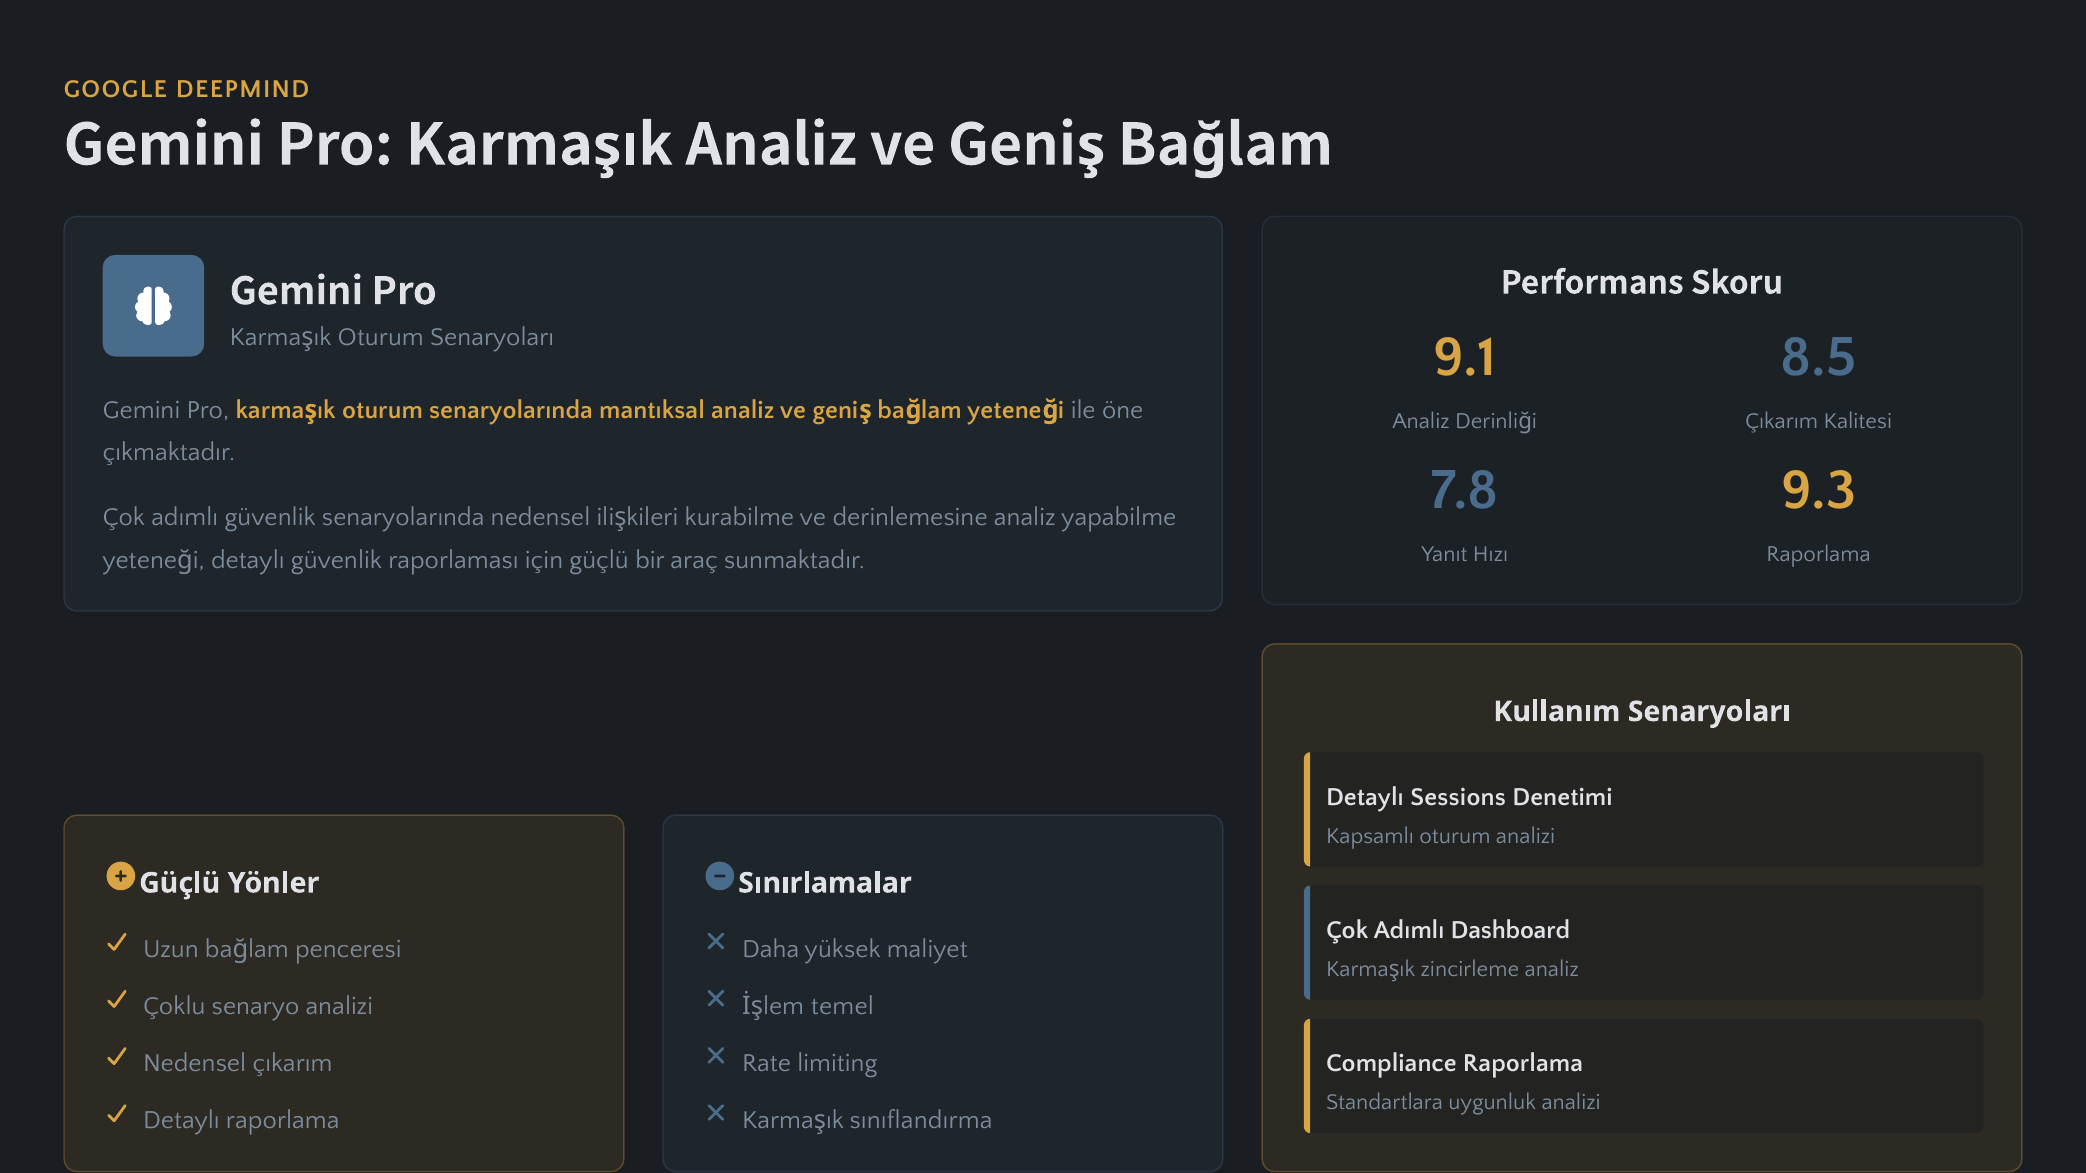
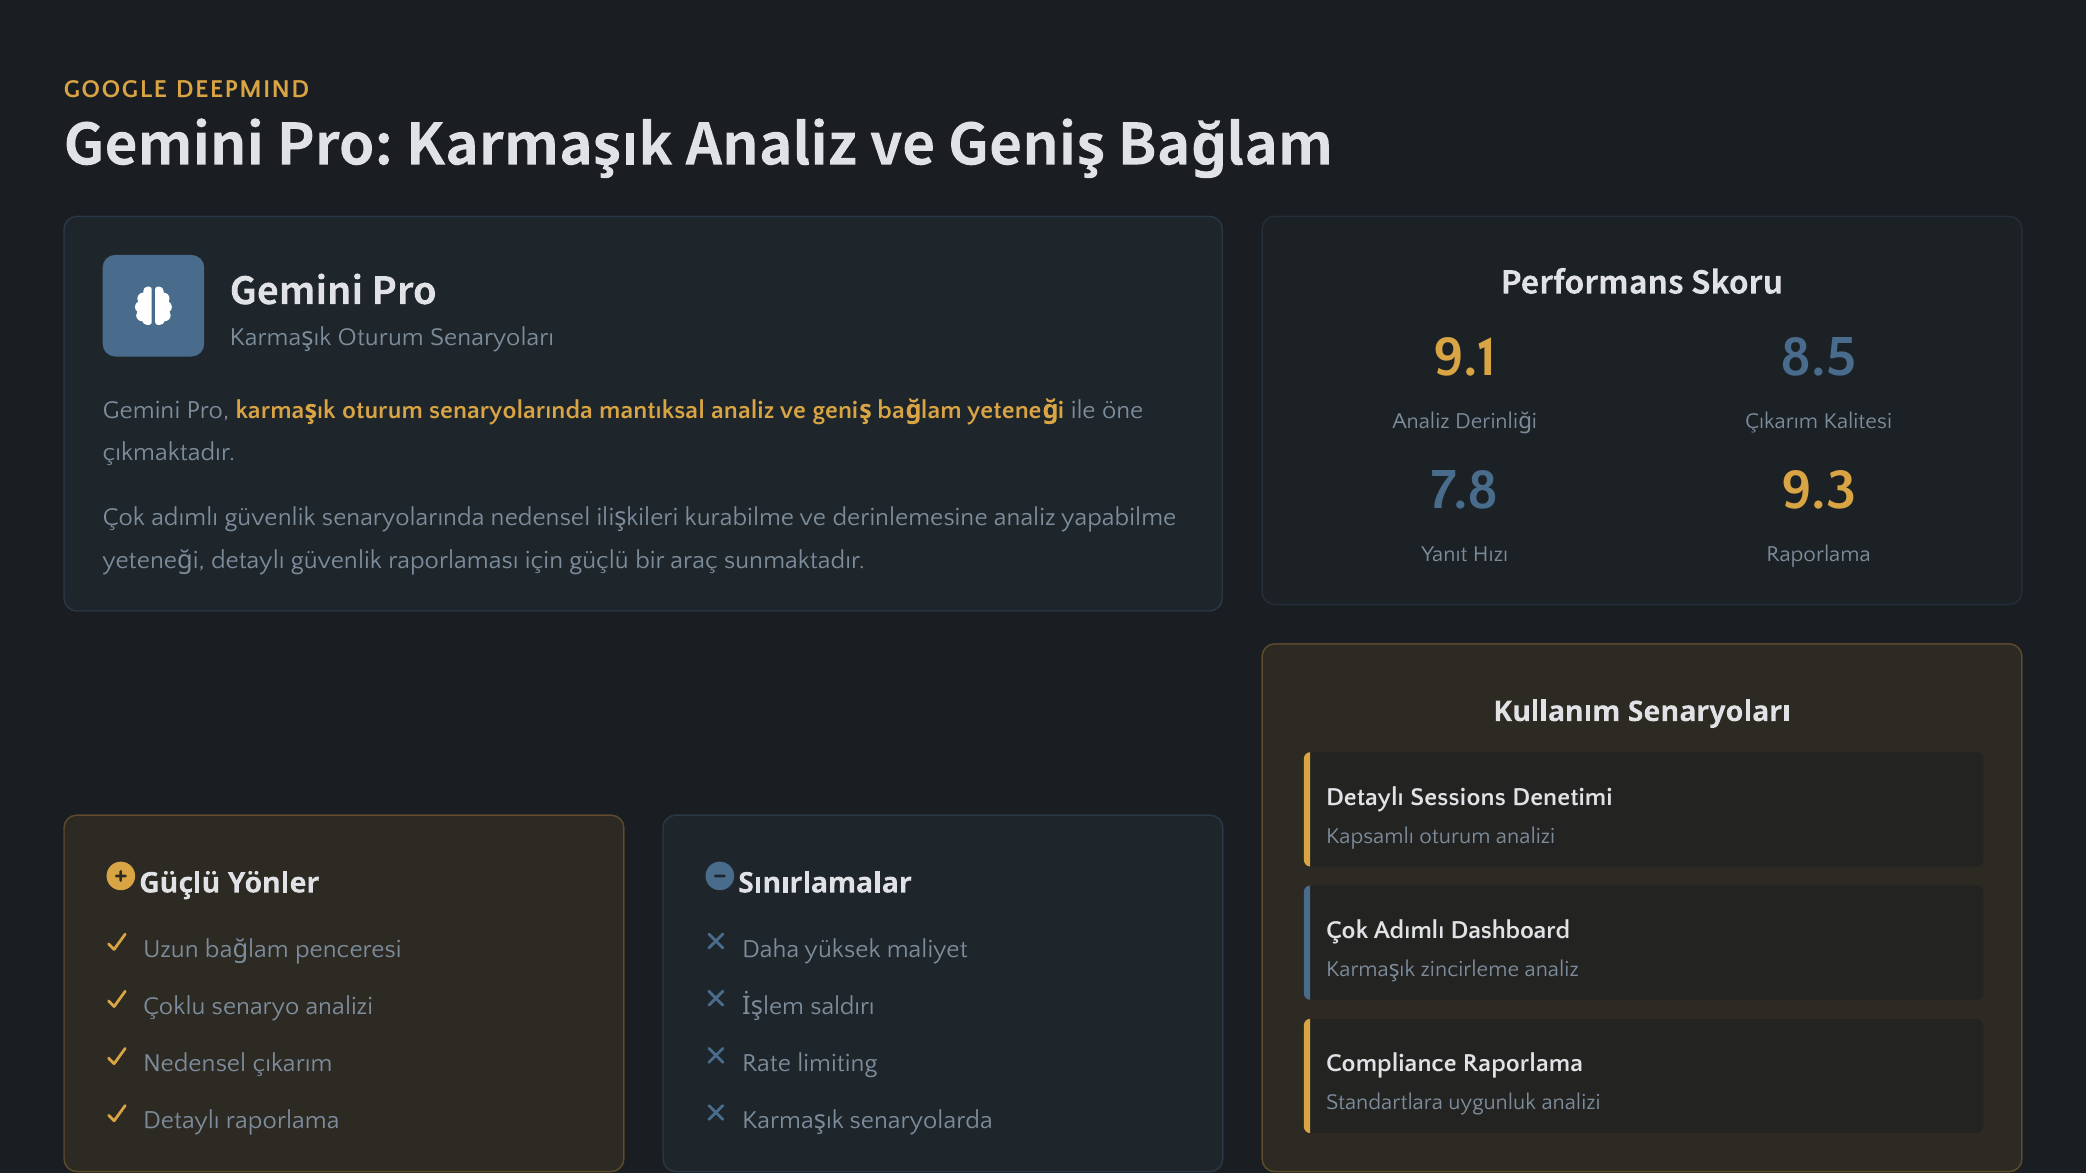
temel: temel -> saldırı
sınıflandırma: sınıflandırma -> senaryolarda
